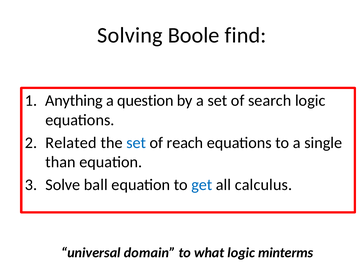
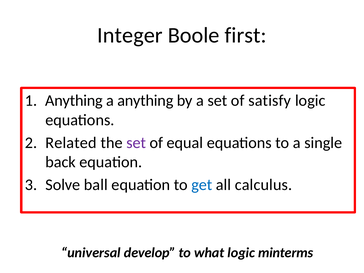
Solving: Solving -> Integer
find: find -> first
a question: question -> anything
search: search -> satisfy
set at (136, 143) colour: blue -> purple
reach: reach -> equal
than: than -> back
domain: domain -> develop
